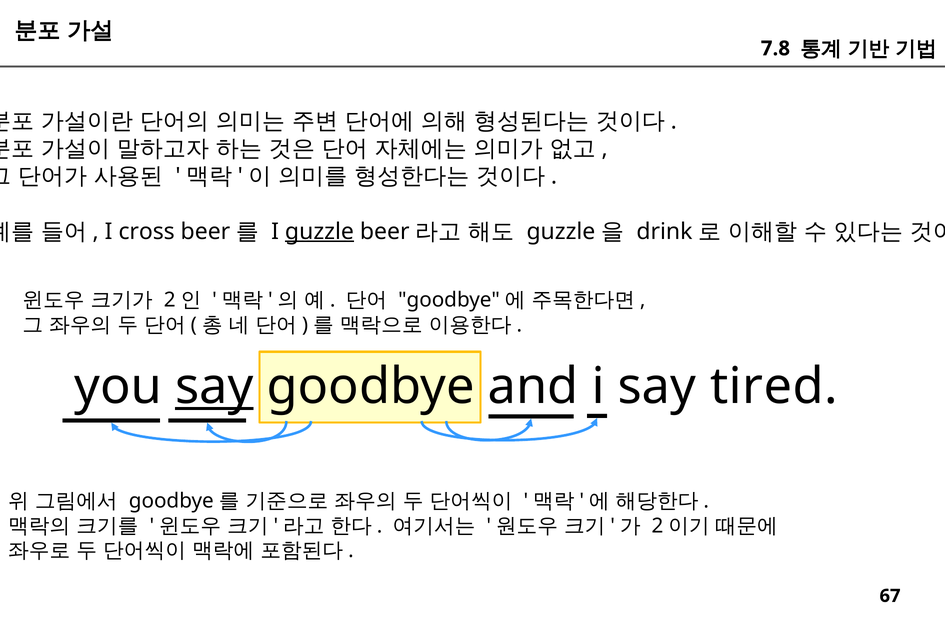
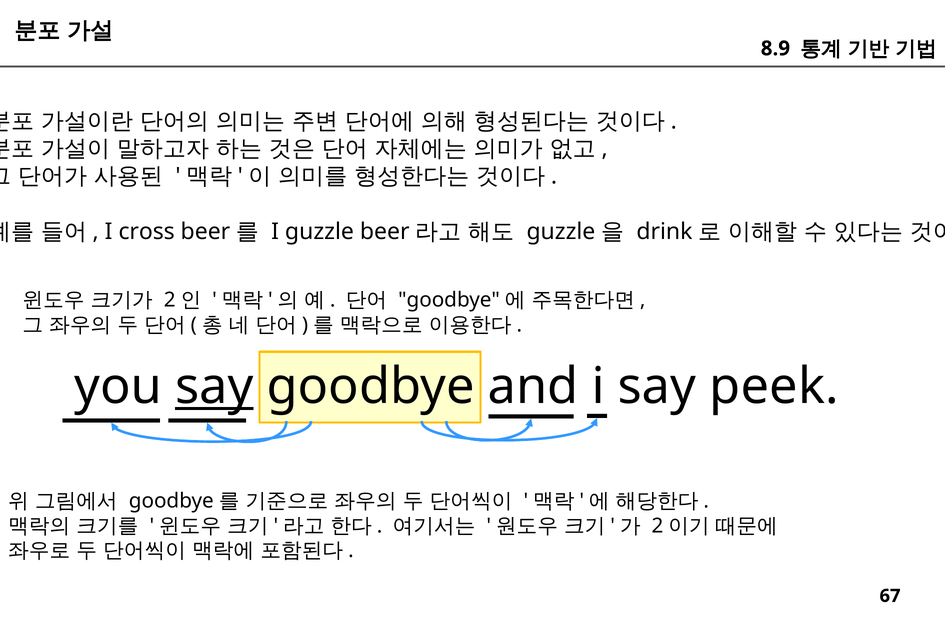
7.8: 7.8 -> 8.9
guzzle underline: present -> none
tired: tired -> peek
